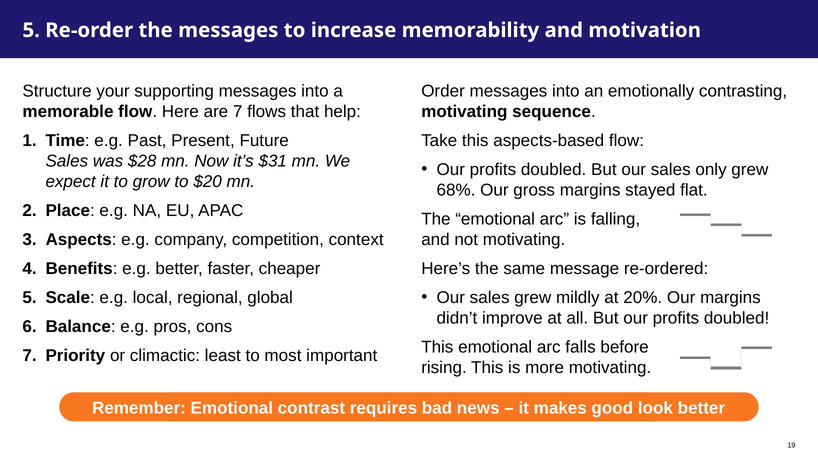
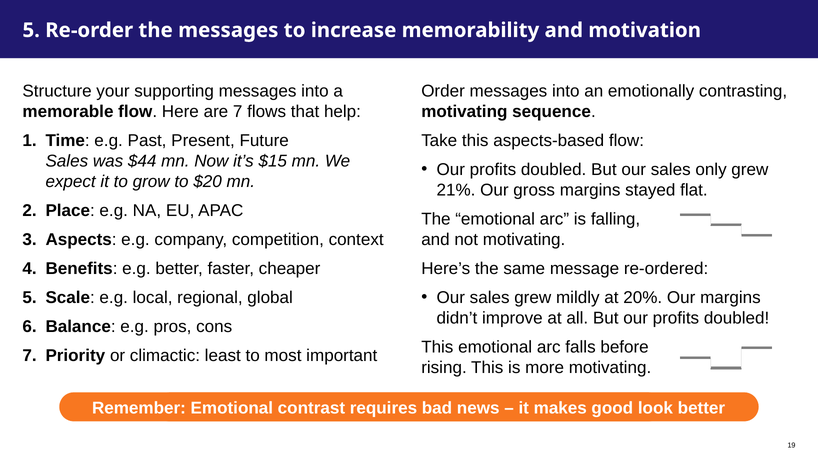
$28: $28 -> $44
$31: $31 -> $15
68%: 68% -> 21%
